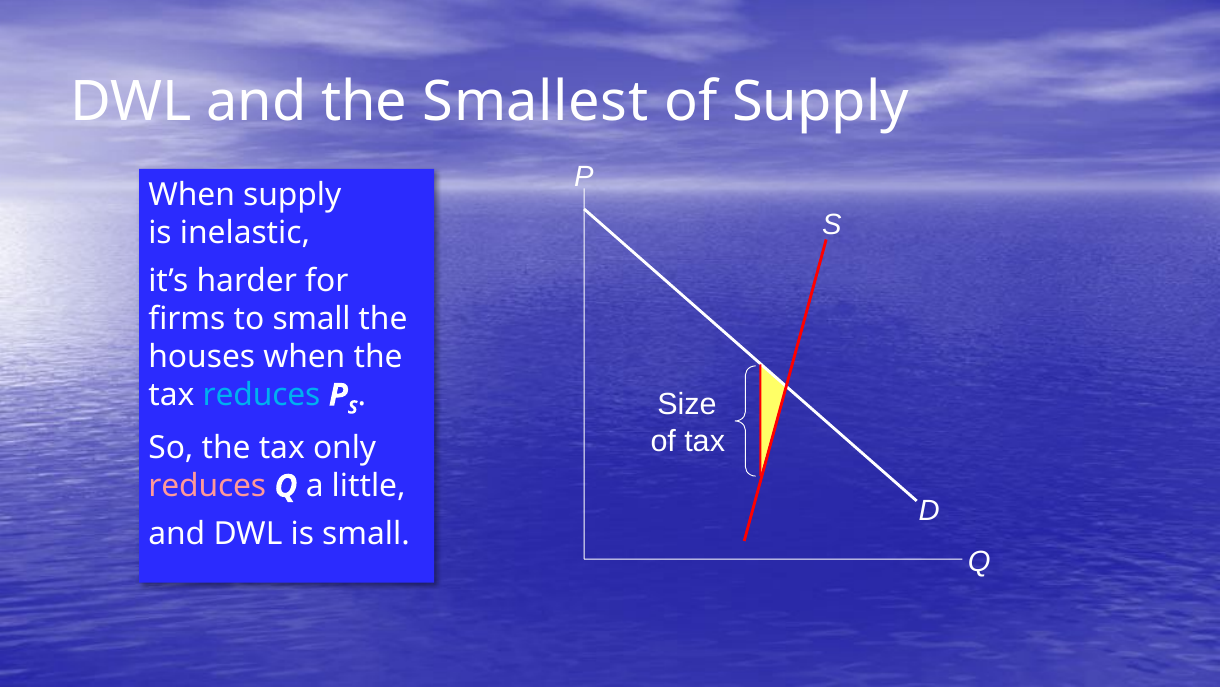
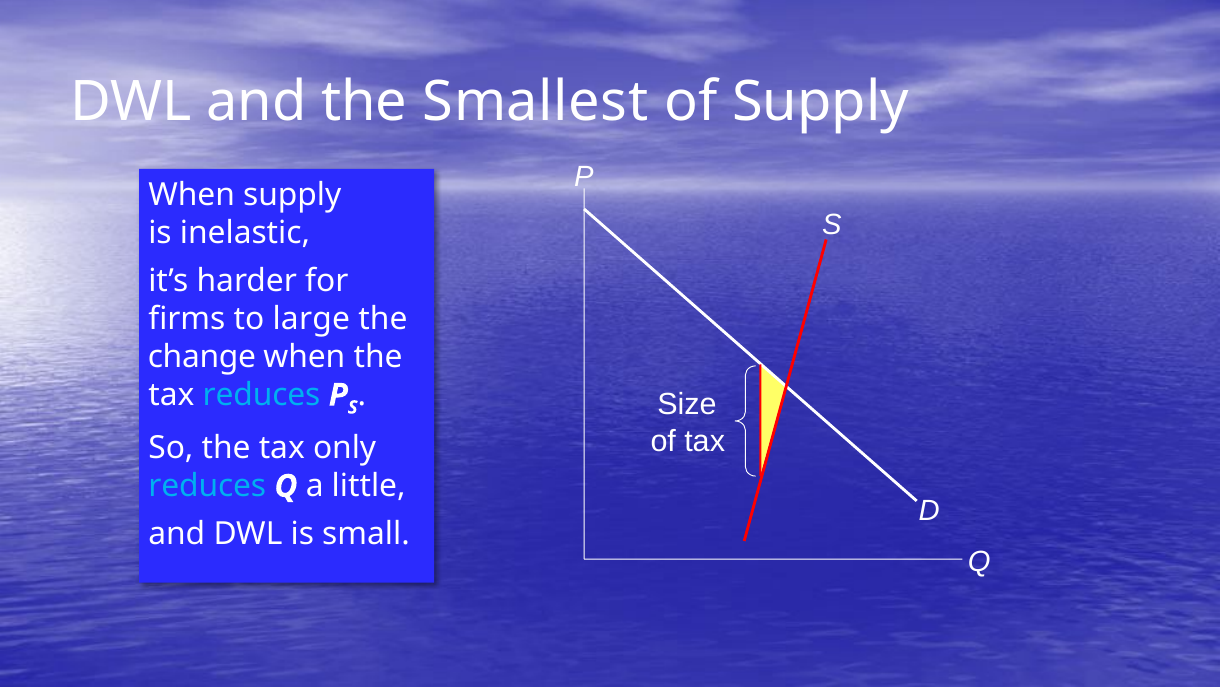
to small: small -> large
houses: houses -> change
reduces at (207, 486) colour: pink -> light blue
